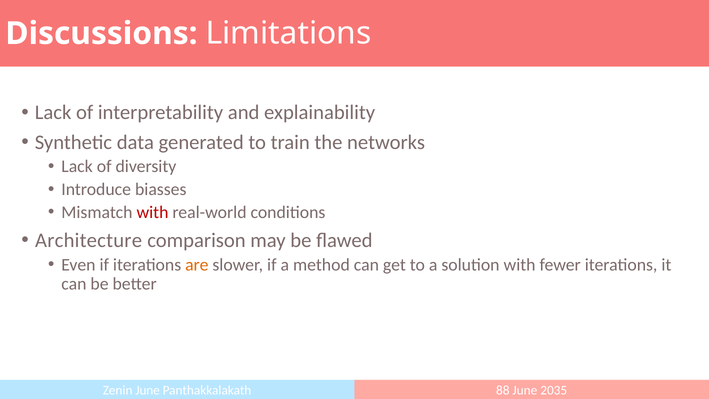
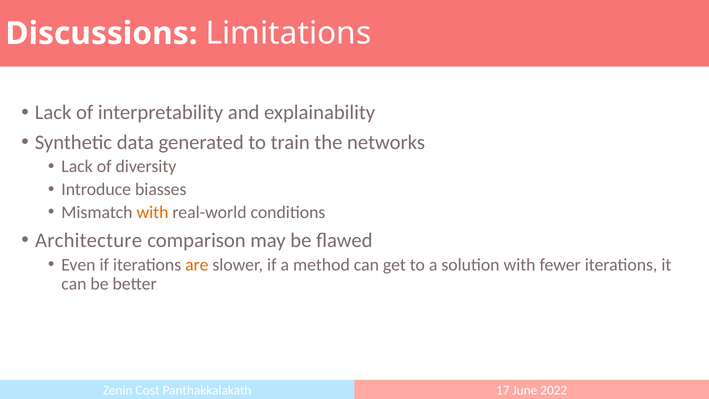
with at (152, 212) colour: red -> orange
Zenin June: June -> Cost
88: 88 -> 17
2035: 2035 -> 2022
